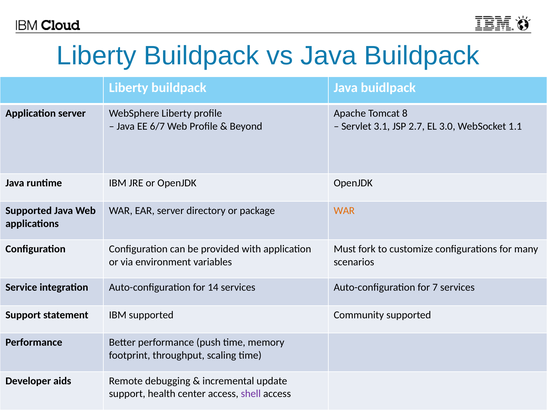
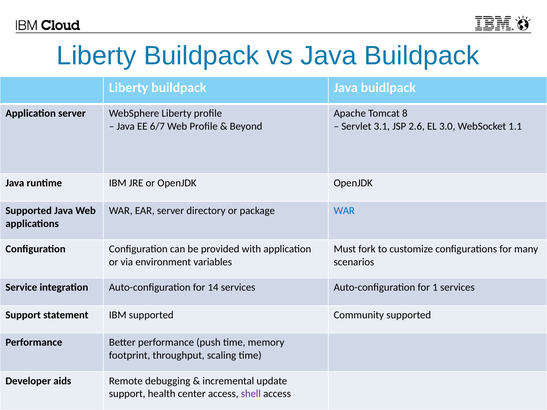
2.7: 2.7 -> 2.6
WAR at (344, 211) colour: orange -> blue
7: 7 -> 1
